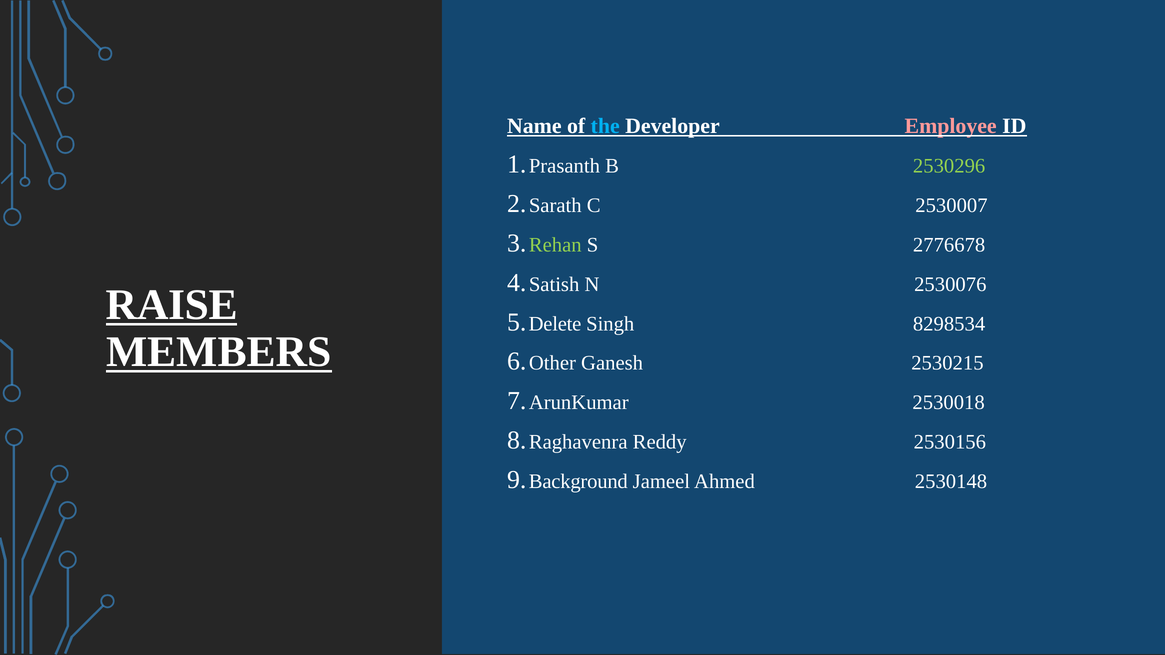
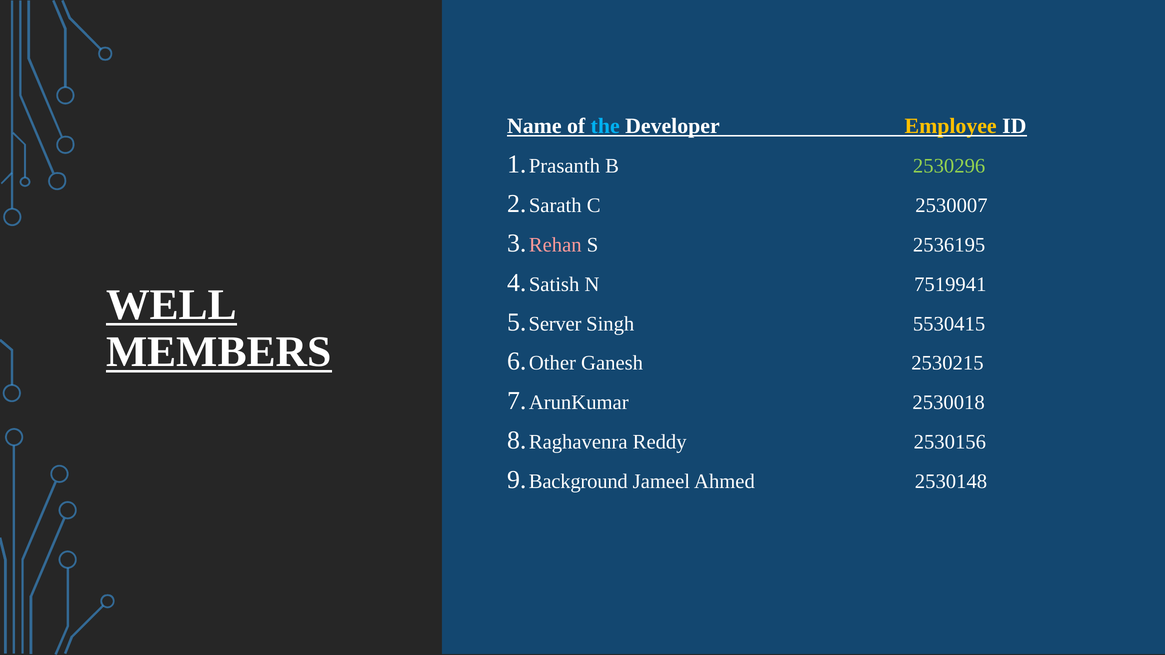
Employee colour: pink -> yellow
Rehan colour: light green -> pink
2776678: 2776678 -> 2536195
2530076: 2530076 -> 7519941
RAISE: RAISE -> WELL
Delete: Delete -> Server
8298534: 8298534 -> 5530415
